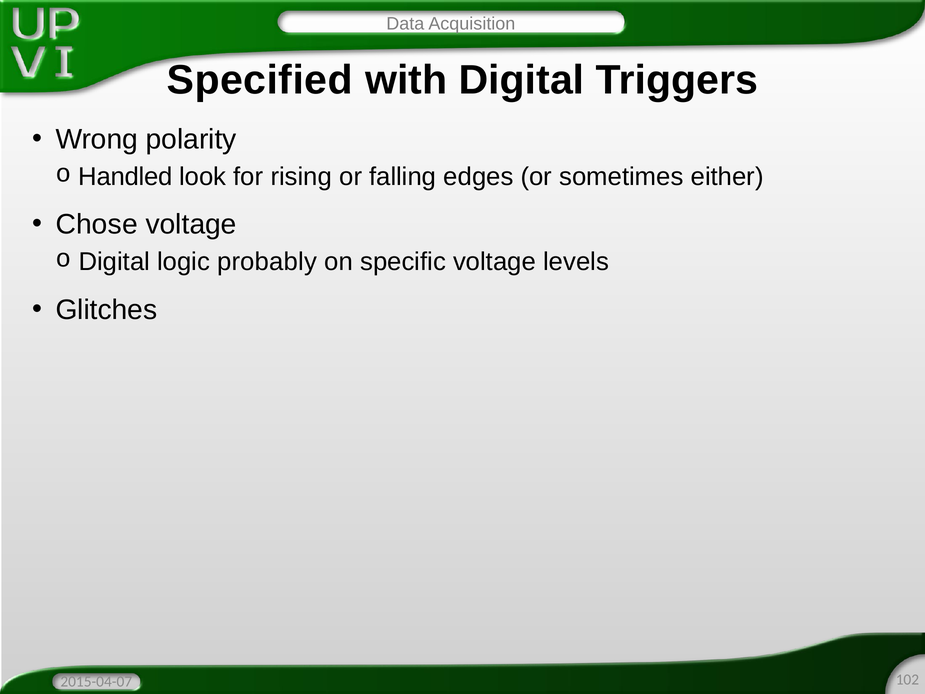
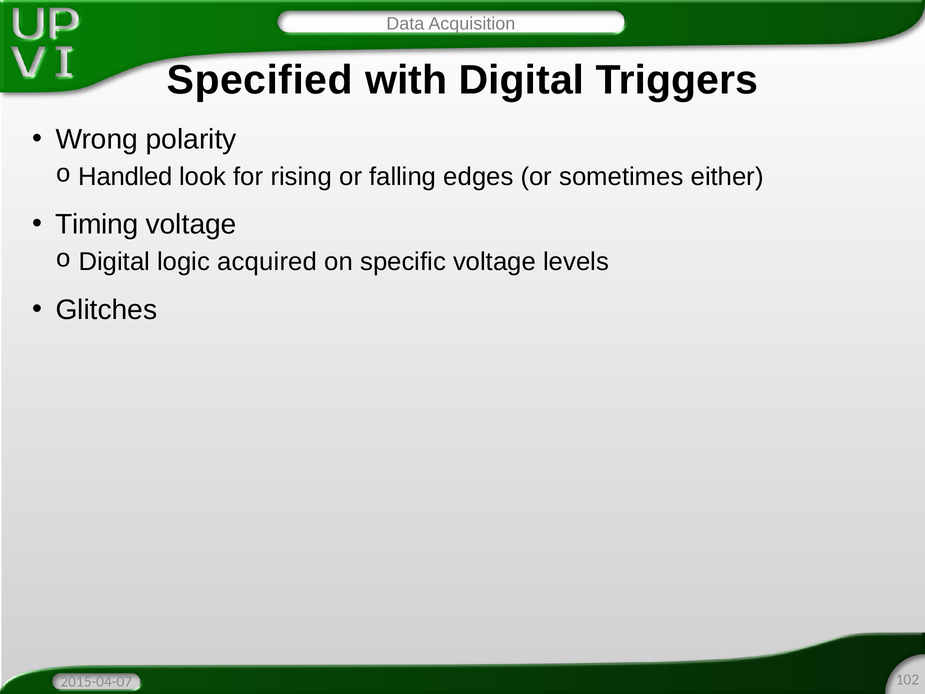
Chose: Chose -> Timing
probably: probably -> acquired
